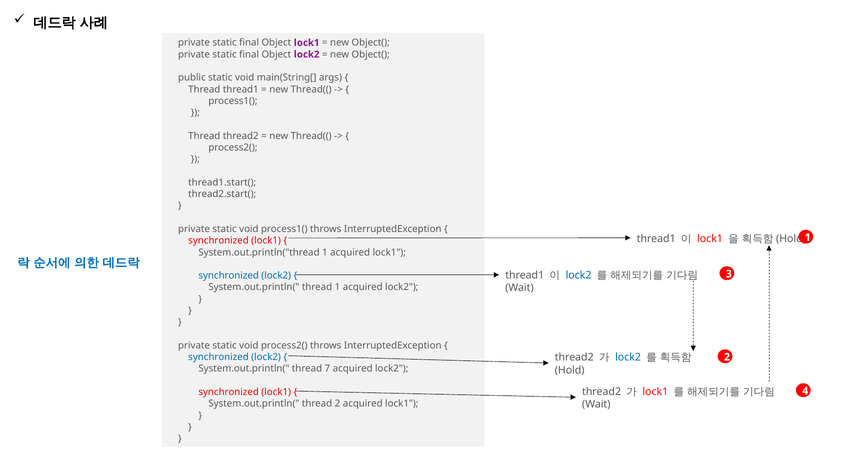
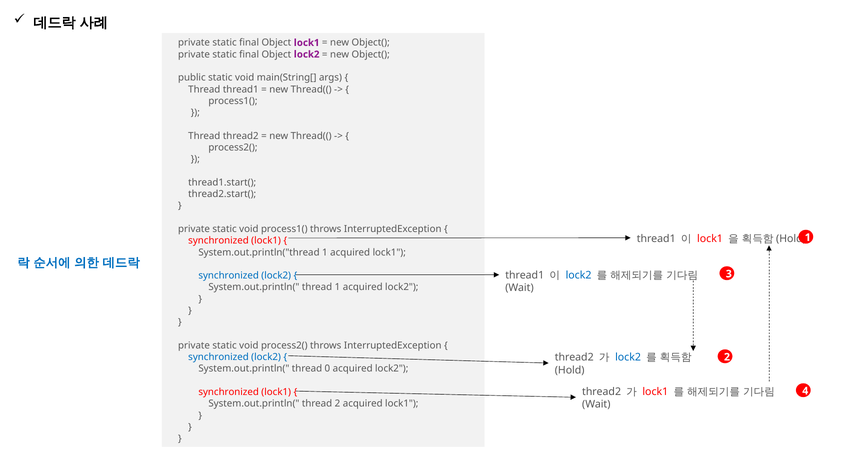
7: 7 -> 0
